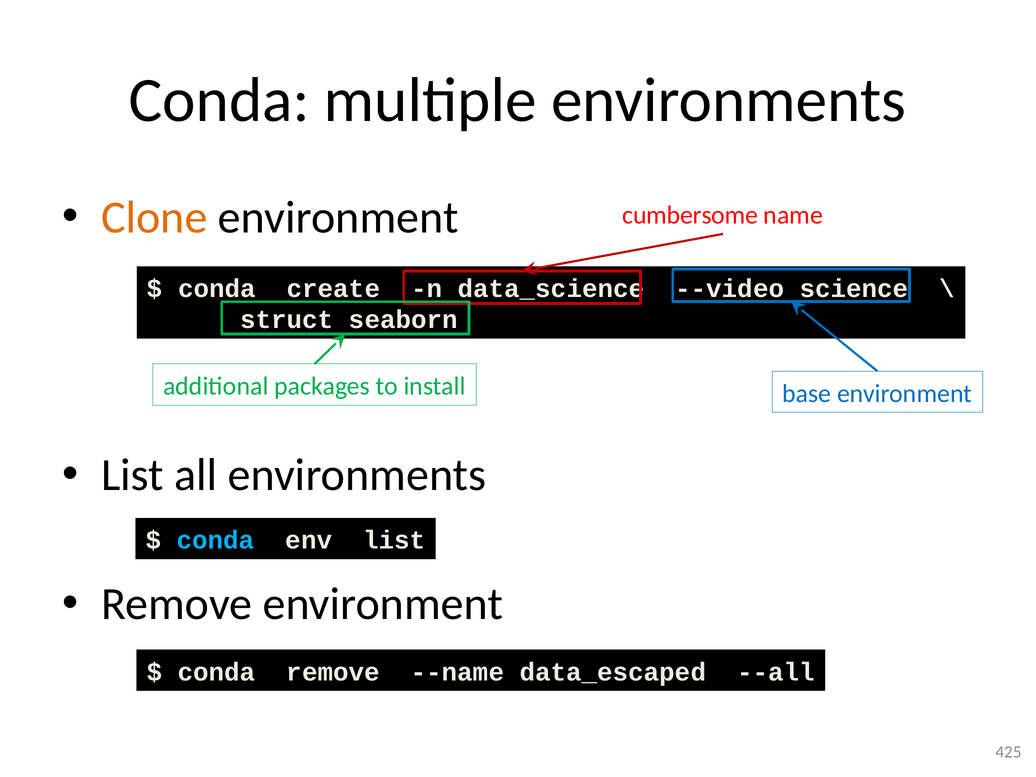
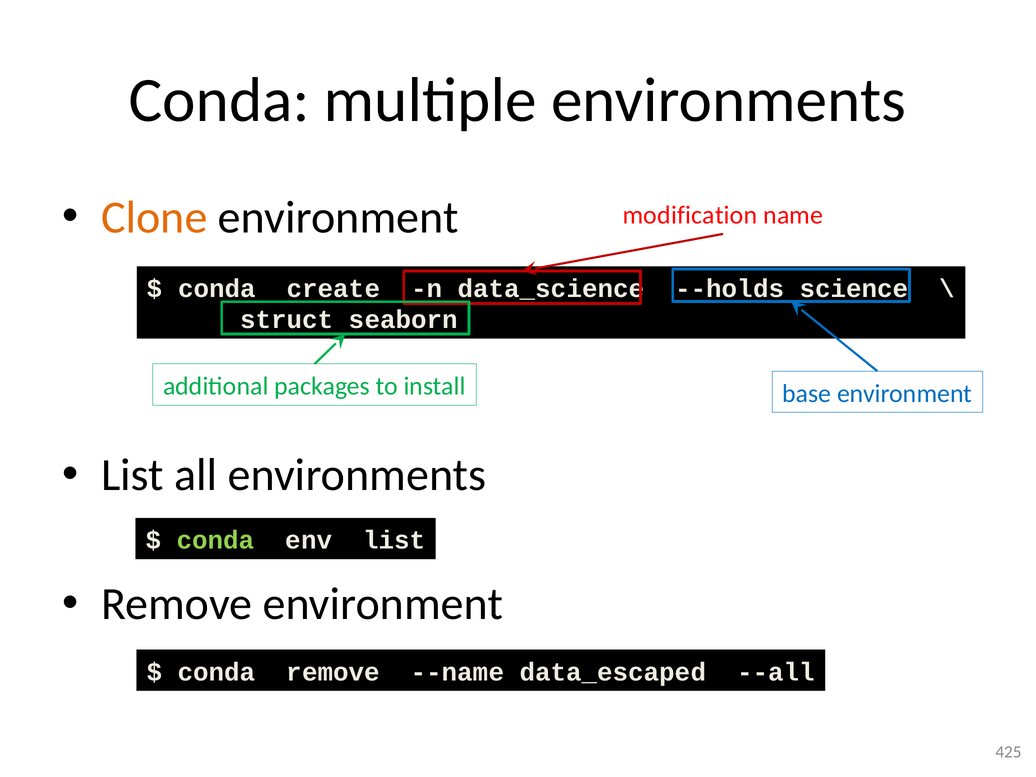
cumbersome: cumbersome -> modification
--video: --video -> --holds
conda at (216, 540) colour: light blue -> light green
